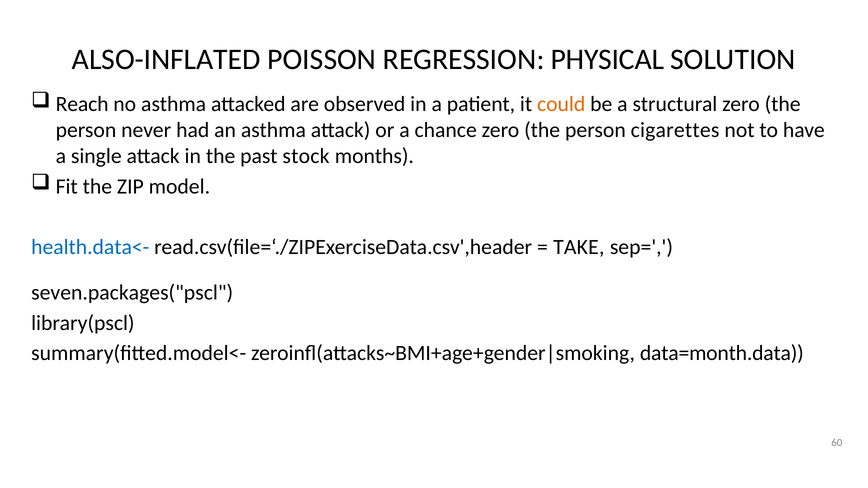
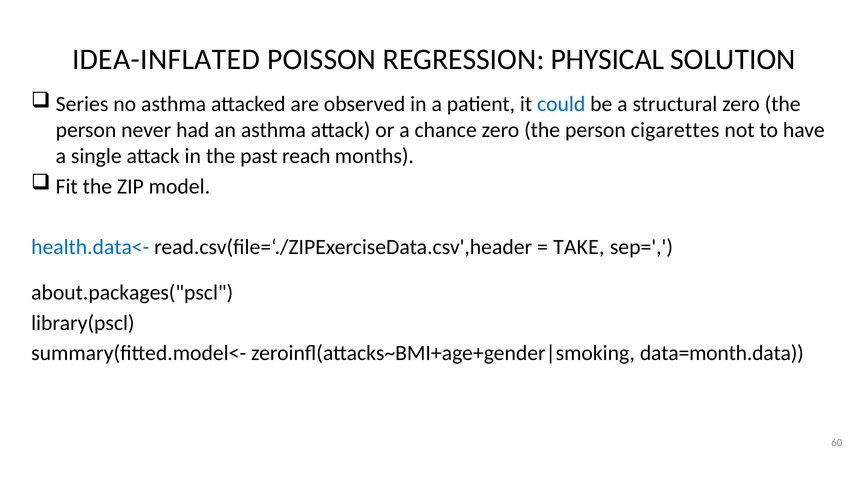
ALSO-INFLATED: ALSO-INFLATED -> IDEA-INFLATED
Reach: Reach -> Series
could colour: orange -> blue
stock: stock -> reach
seven.packages("pscl: seven.packages("pscl -> about.packages("pscl
